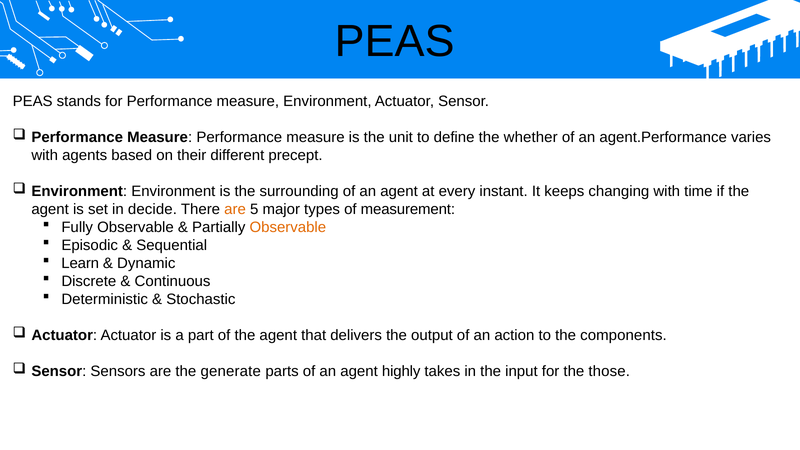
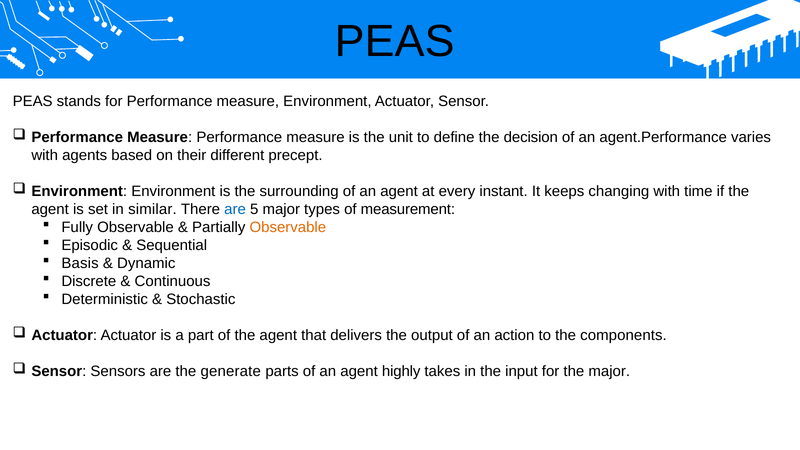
whether: whether -> decision
decide: decide -> similar
are at (235, 209) colour: orange -> blue
Learn: Learn -> Basis
the those: those -> major
